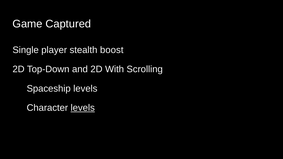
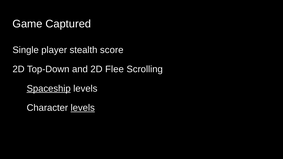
boost: boost -> score
With: With -> Flee
Spaceship underline: none -> present
